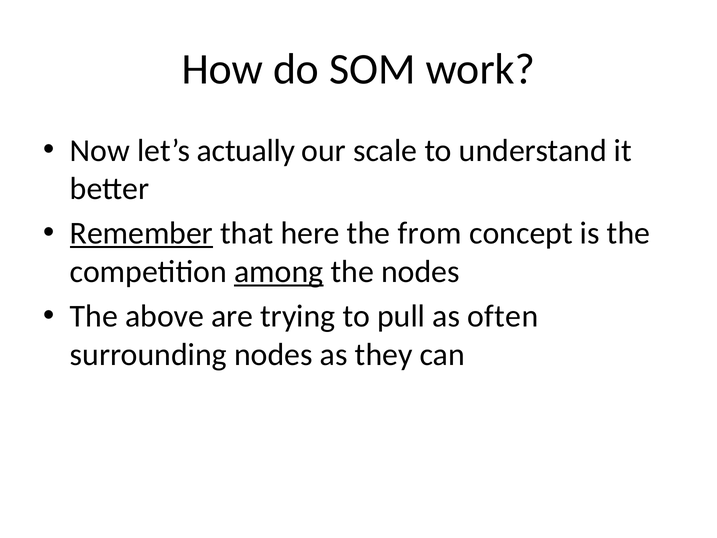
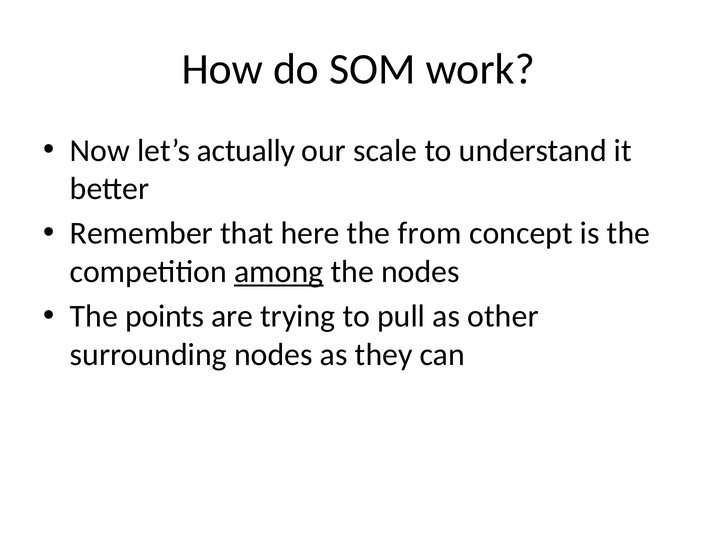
Remember underline: present -> none
above: above -> points
often: often -> other
